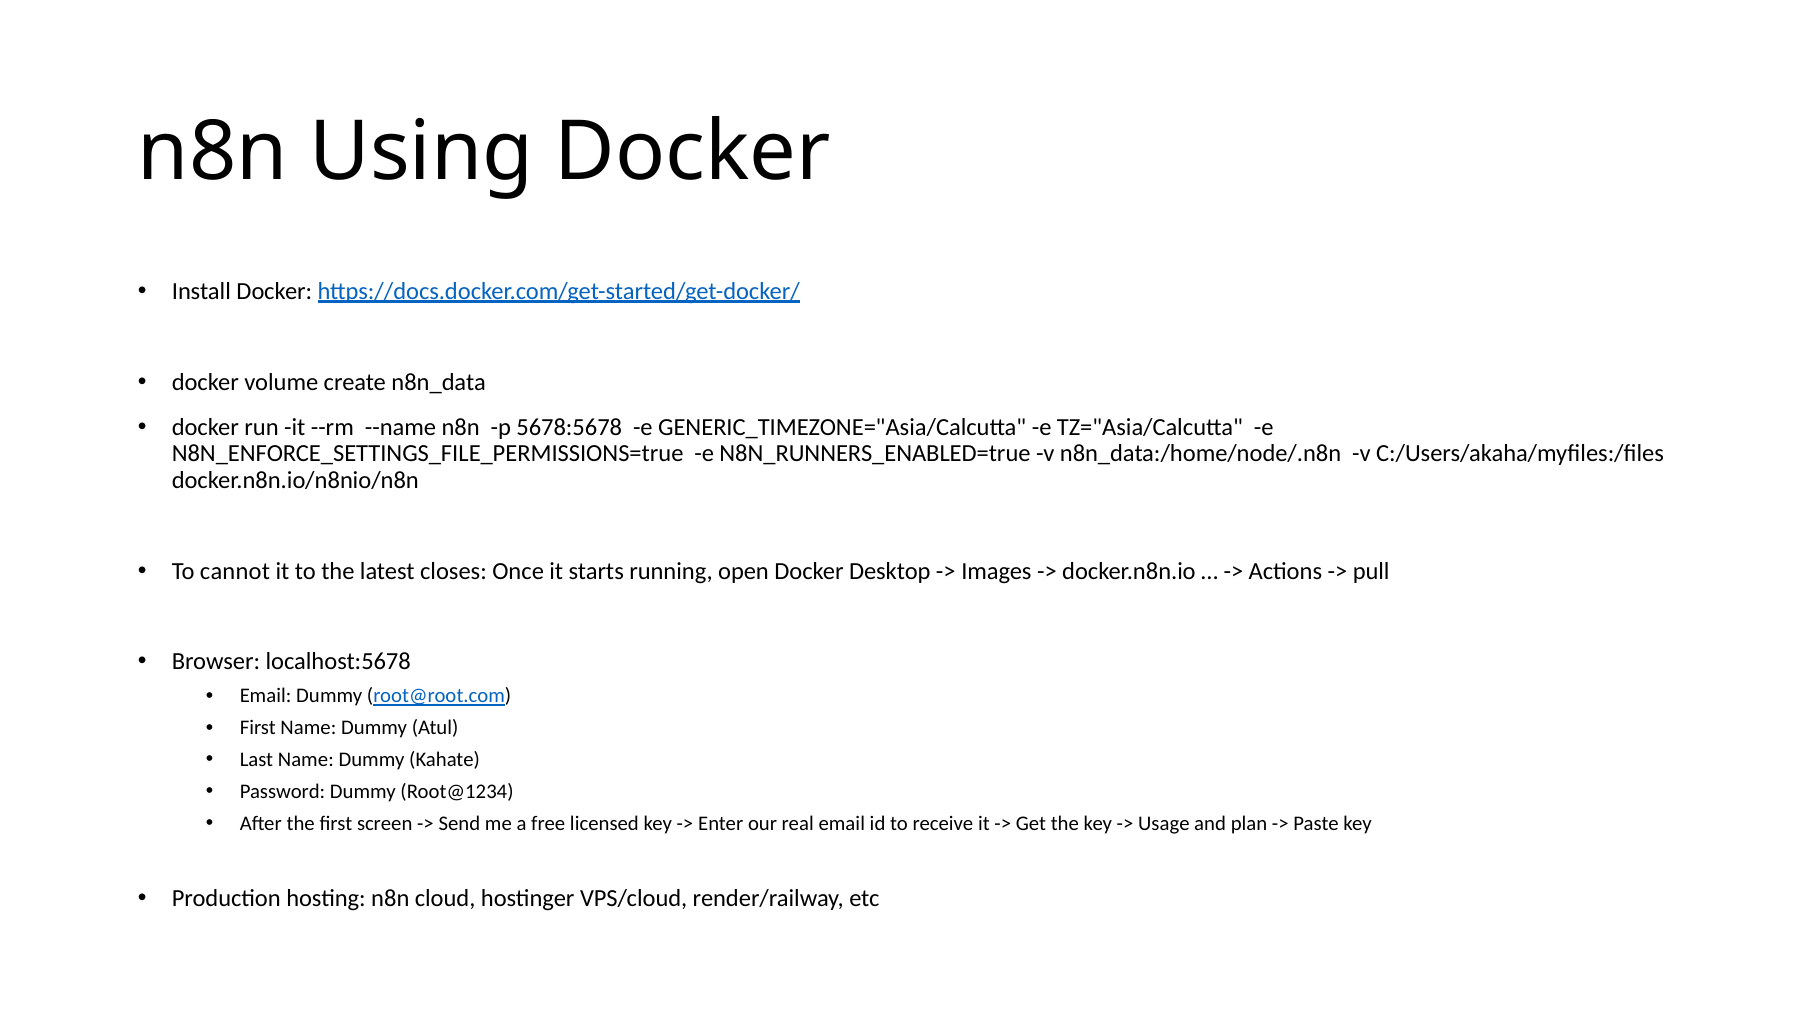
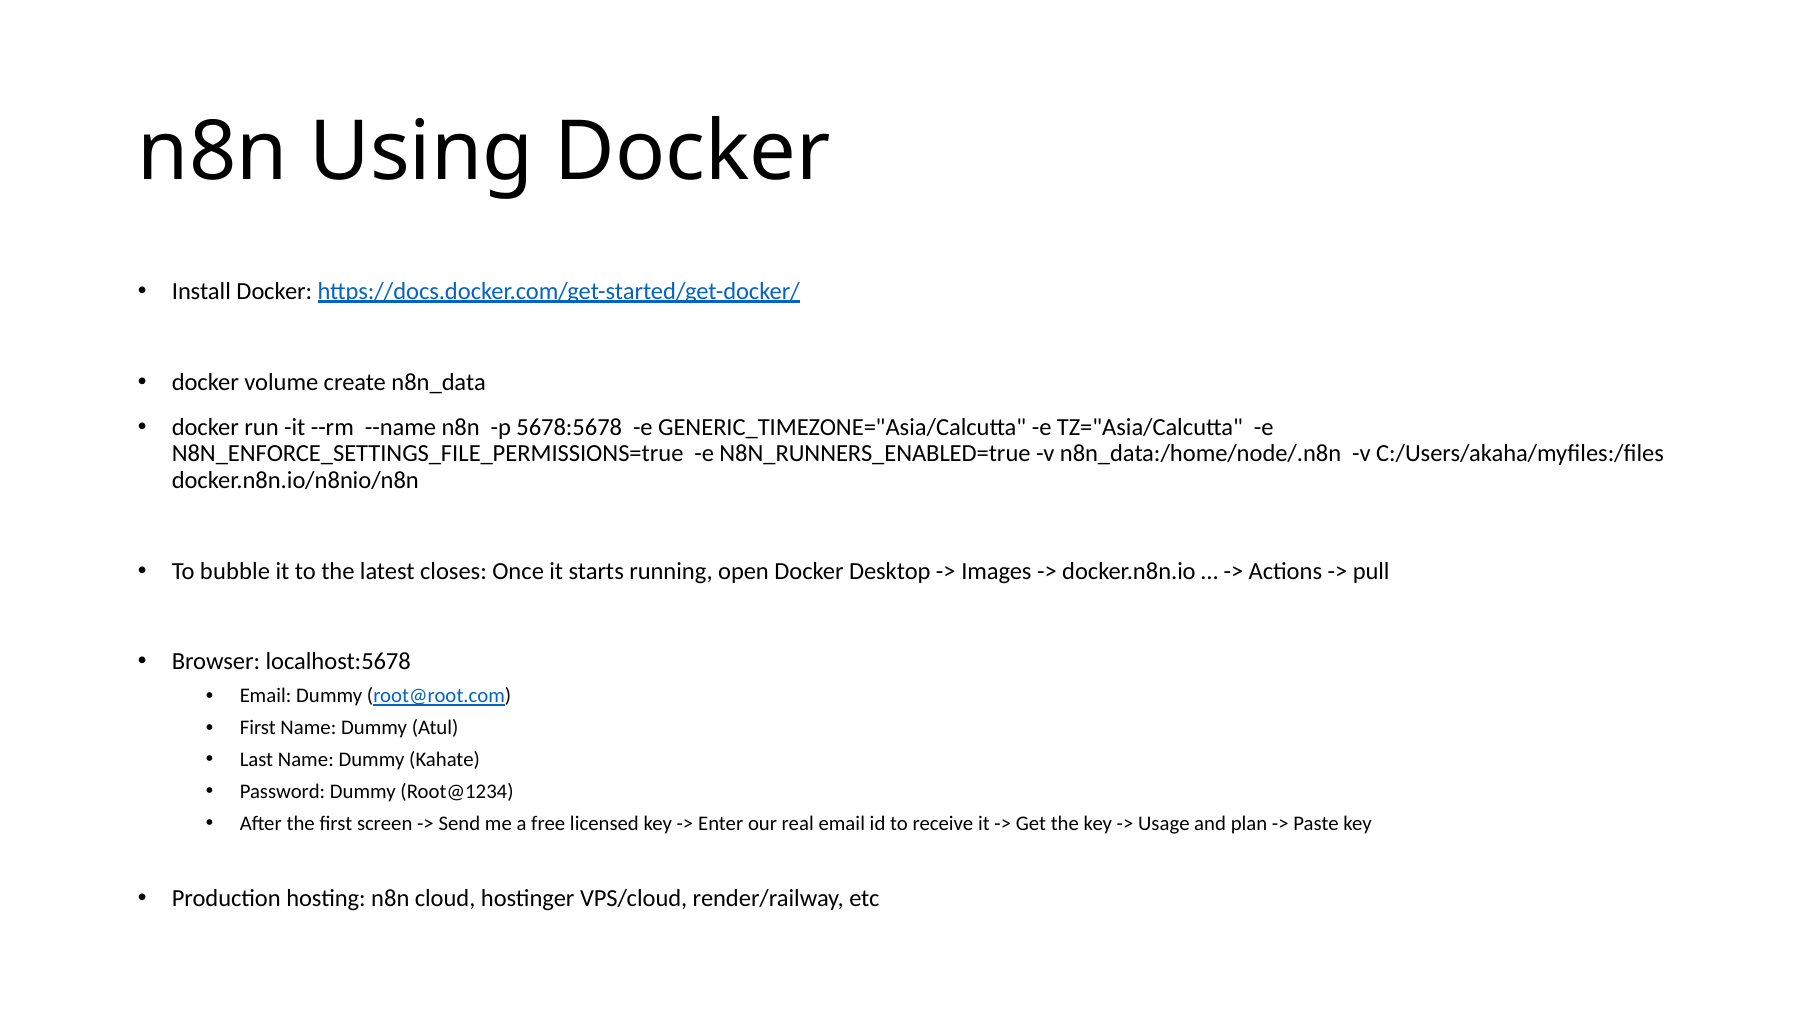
cannot: cannot -> bubble
